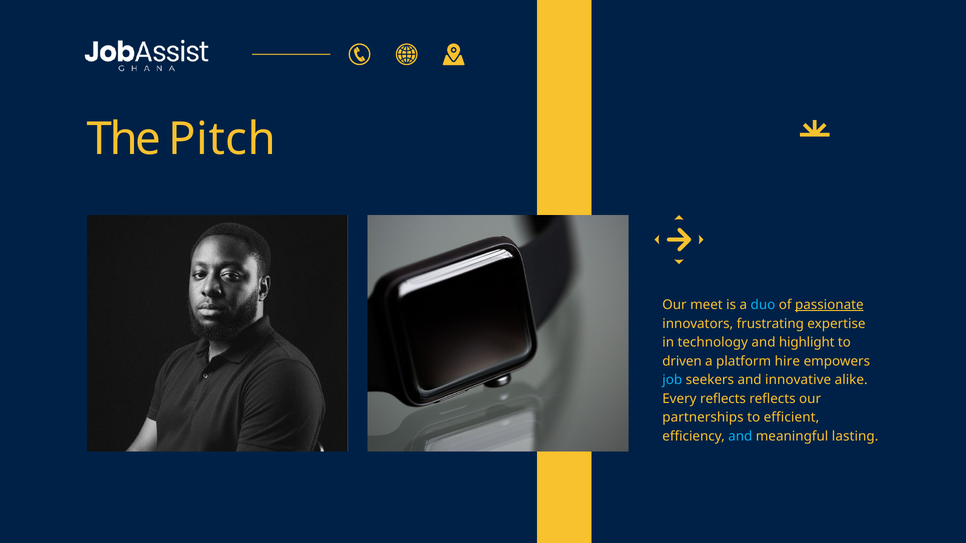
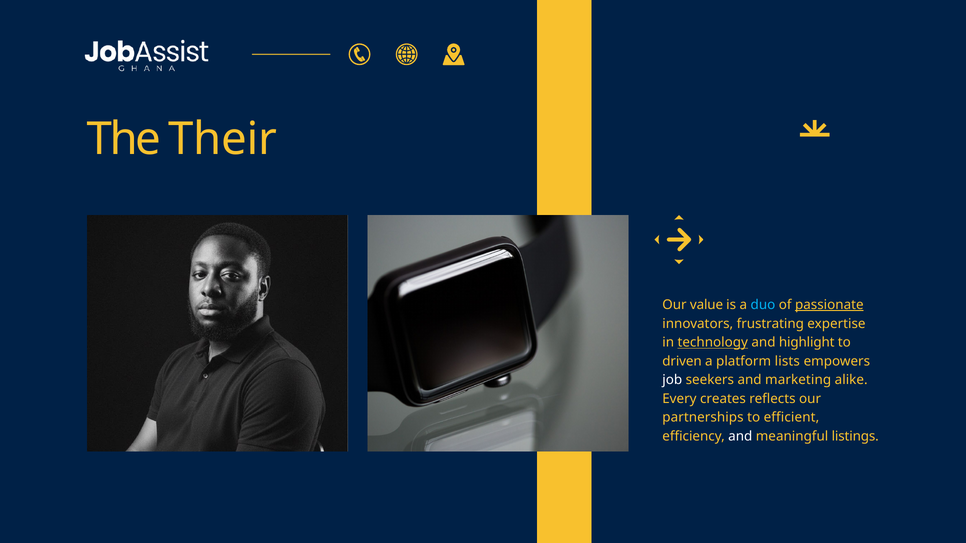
Pitch: Pitch -> Their
meet: meet -> value
technology underline: none -> present
hire: hire -> lists
job colour: light blue -> white
innovative: innovative -> marketing
Every reflects: reflects -> creates
and at (740, 437) colour: light blue -> white
lasting: lasting -> listings
